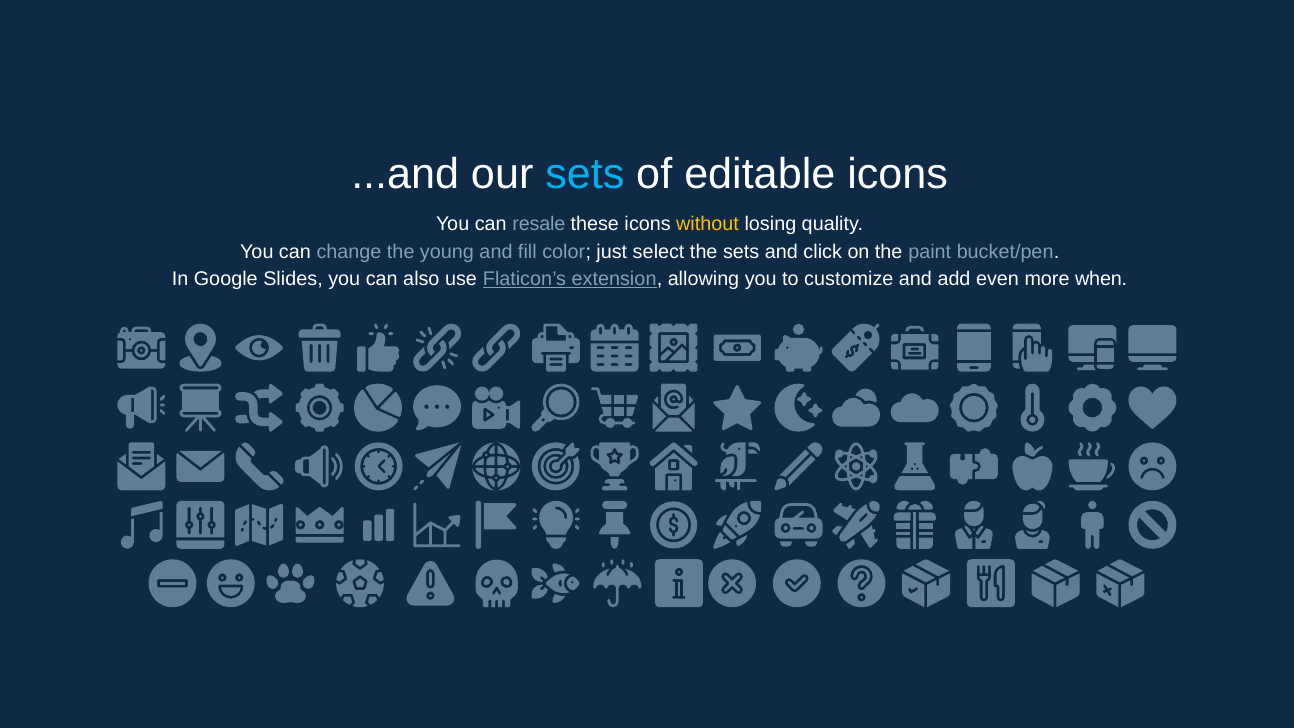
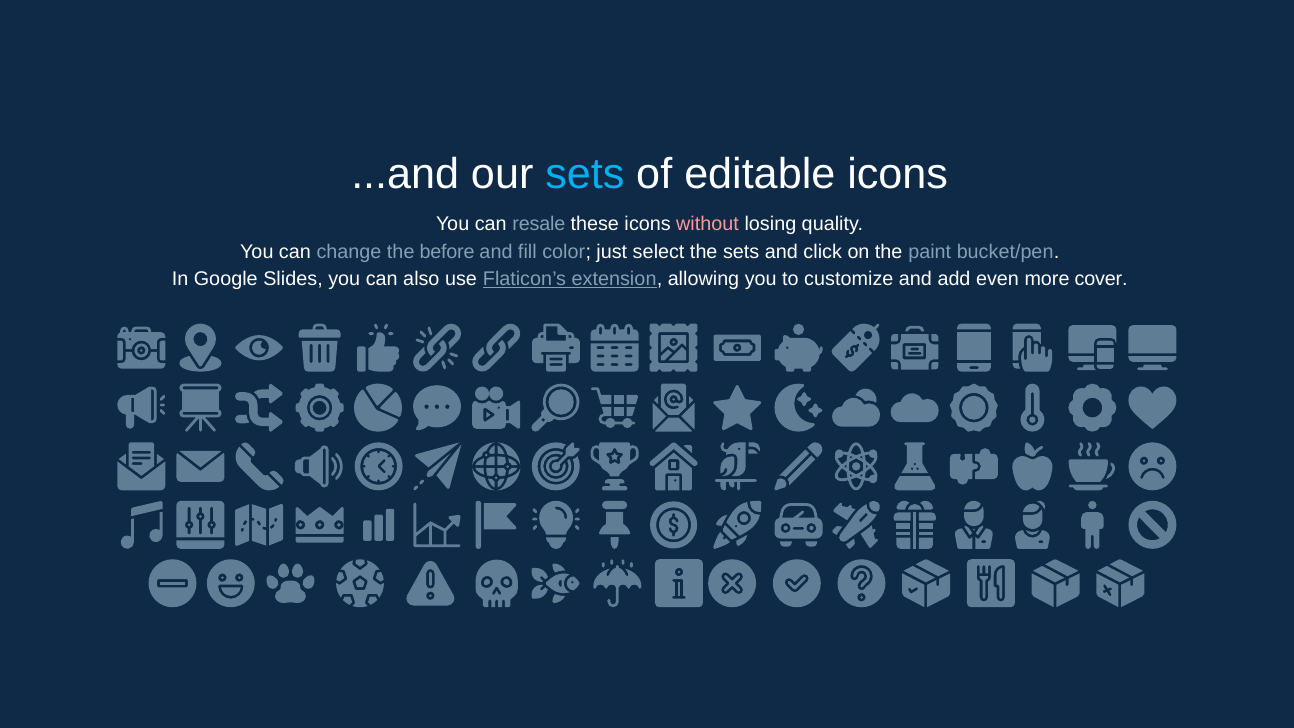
without colour: yellow -> pink
young: young -> before
when: when -> cover
